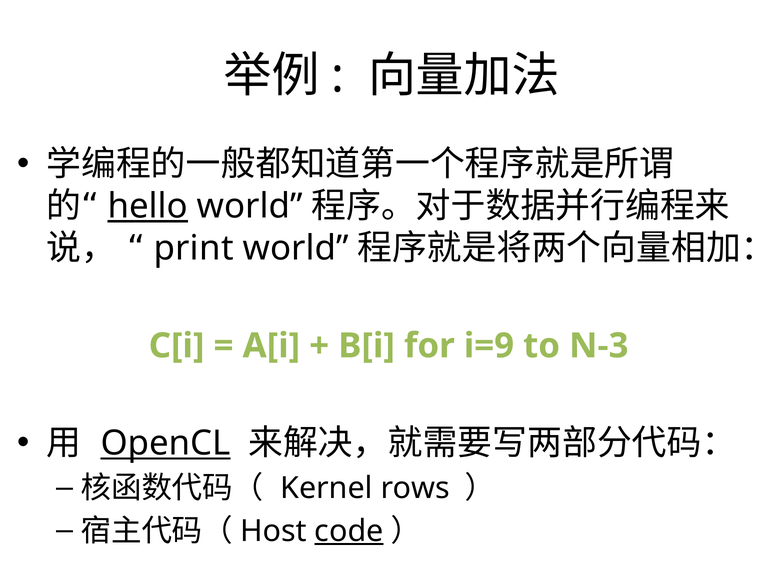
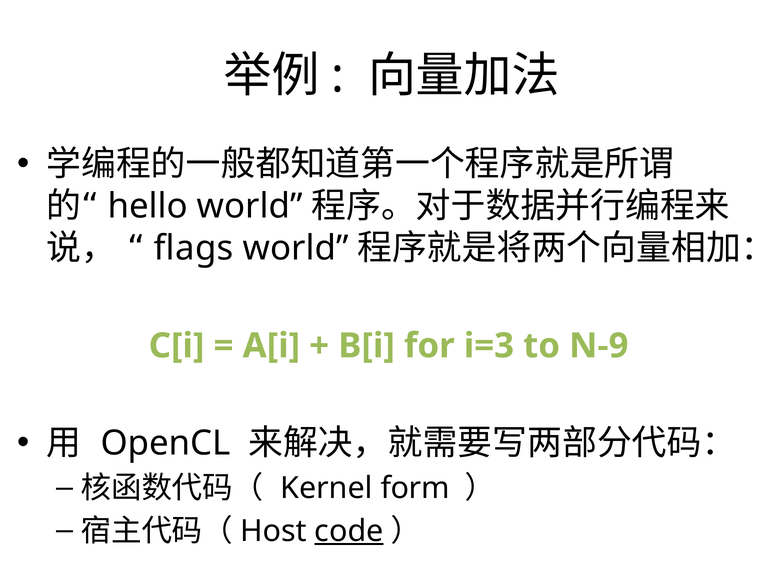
hello underline: present -> none
print: print -> flags
i=9: i=9 -> i=3
N-3: N-3 -> N-9
OpenCL underline: present -> none
rows: rows -> form
